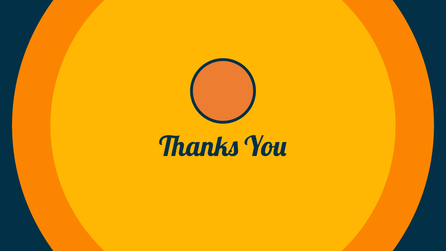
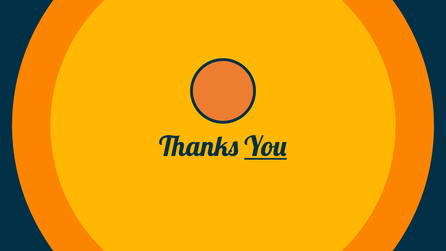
You underline: none -> present
